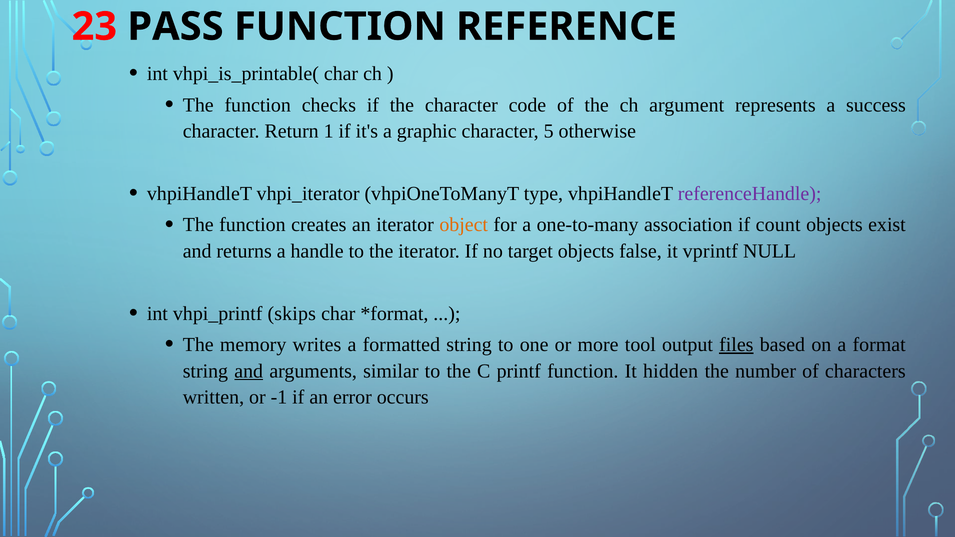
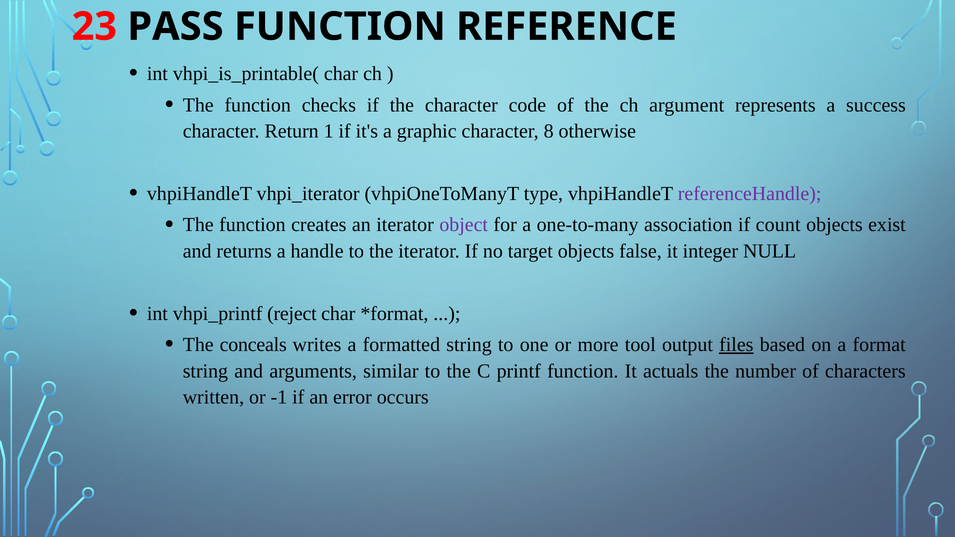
5: 5 -> 8
object colour: orange -> purple
vprintf: vprintf -> integer
skips: skips -> reject
memory: memory -> conceals
and at (249, 371) underline: present -> none
hidden: hidden -> actuals
